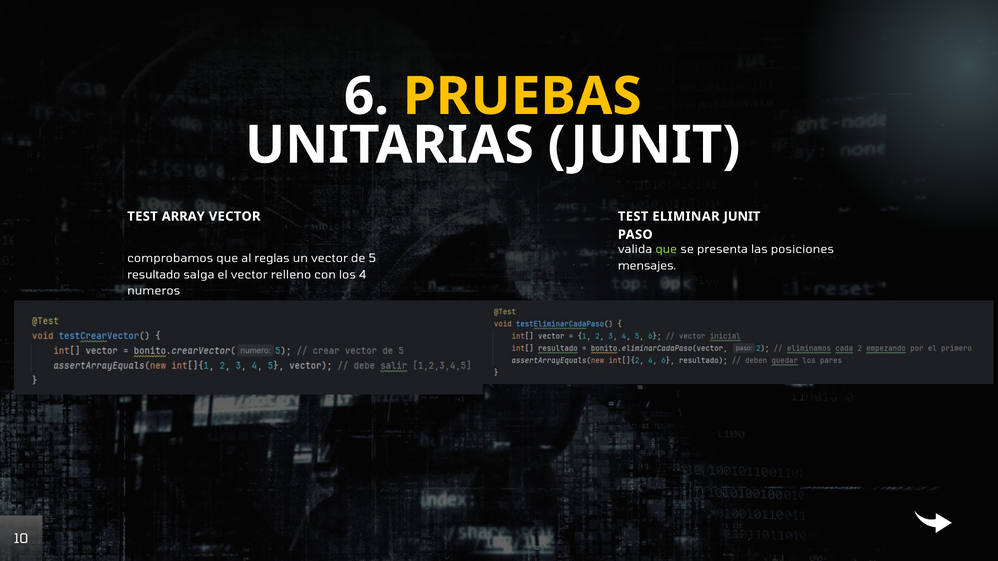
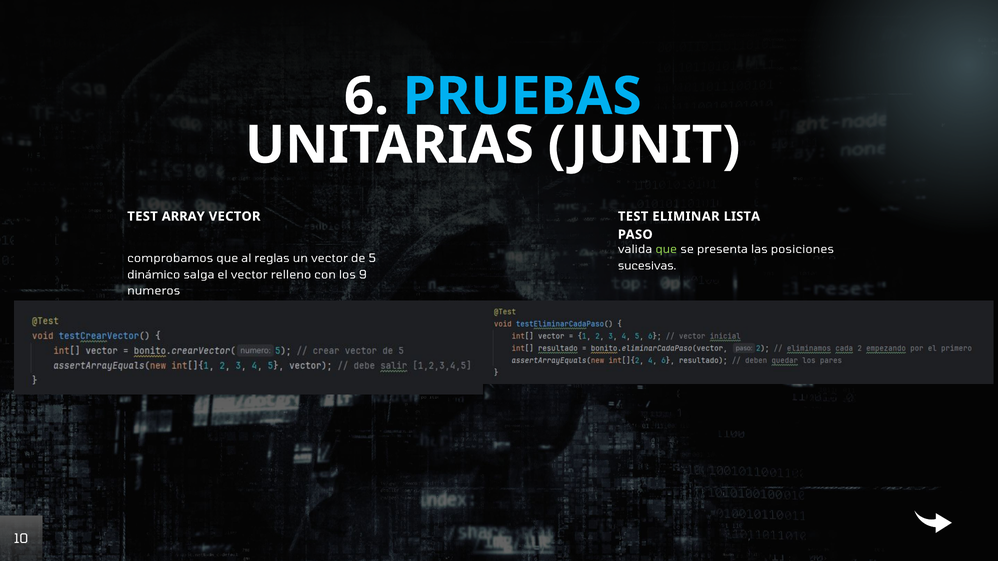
PRUEBAS colour: yellow -> light blue
ELIMINAR JUNIT: JUNIT -> LISTA
mensajes: mensajes -> sucesivas
resultado: resultado -> dinámico
4: 4 -> 9
